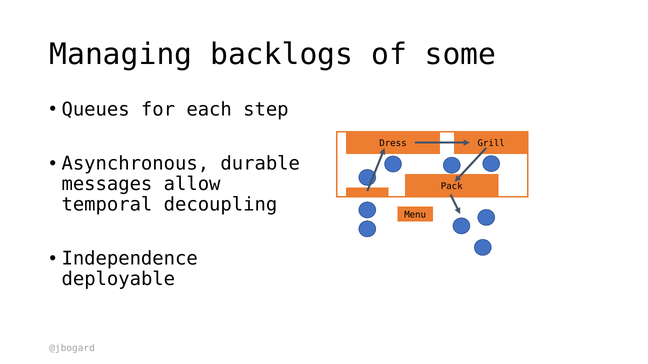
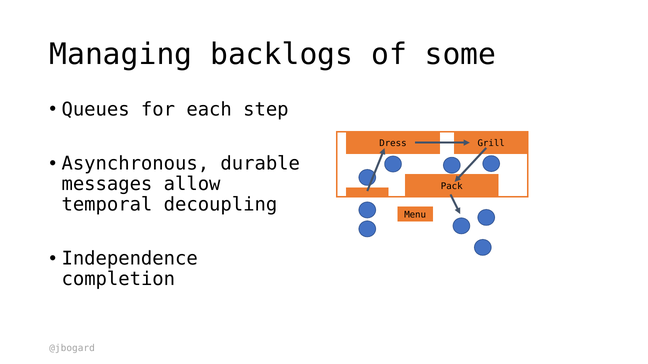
deployable: deployable -> completion
